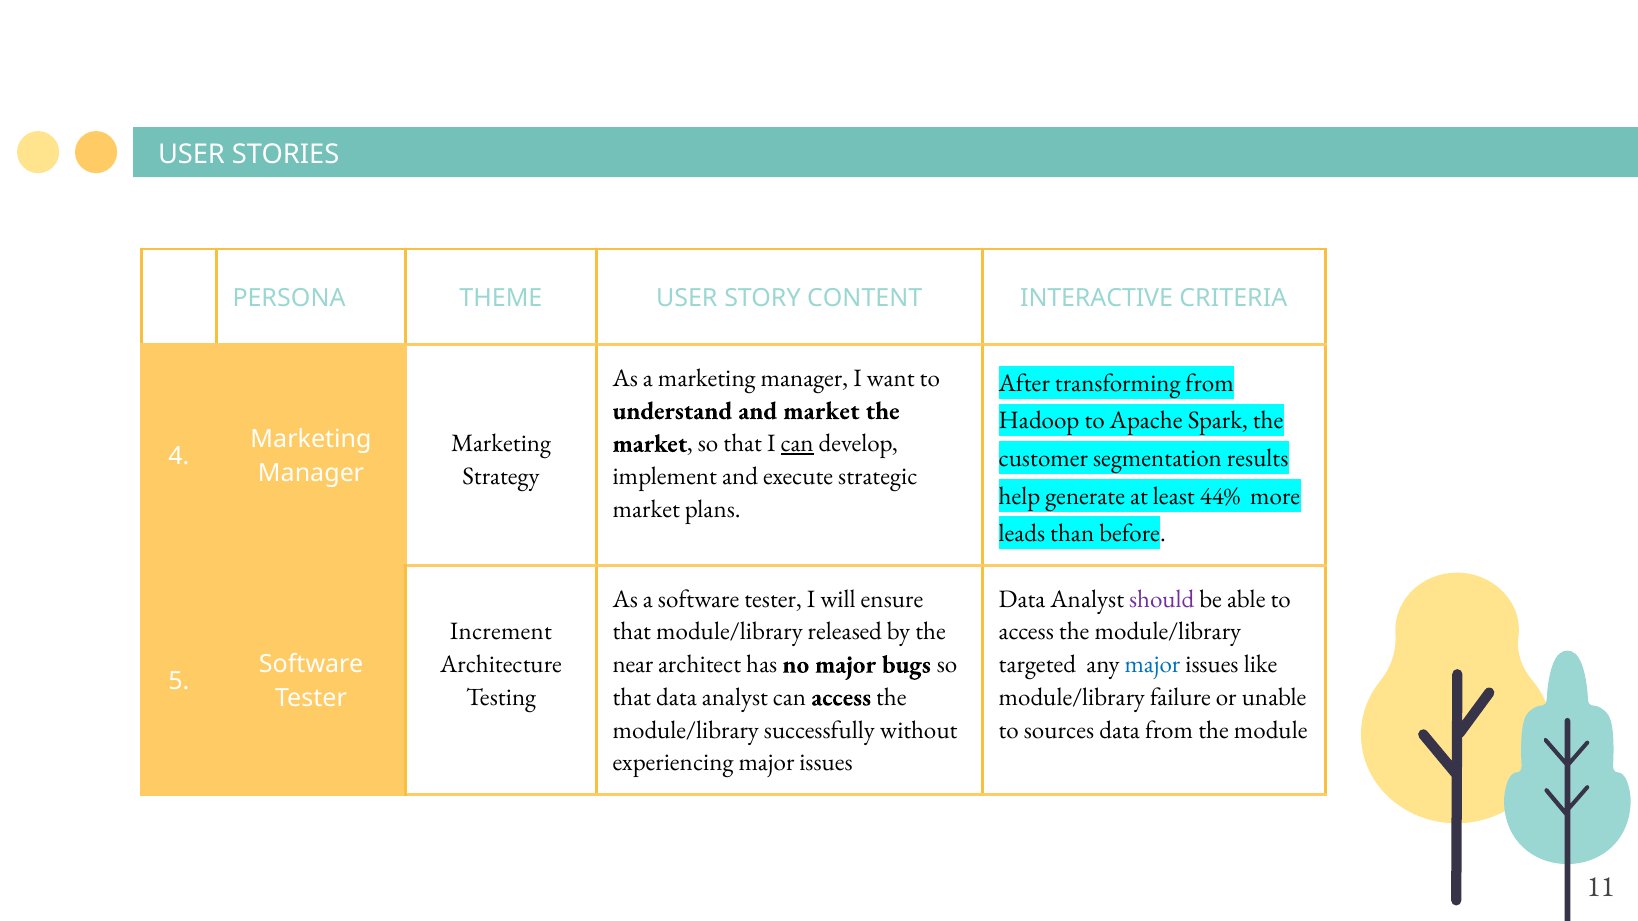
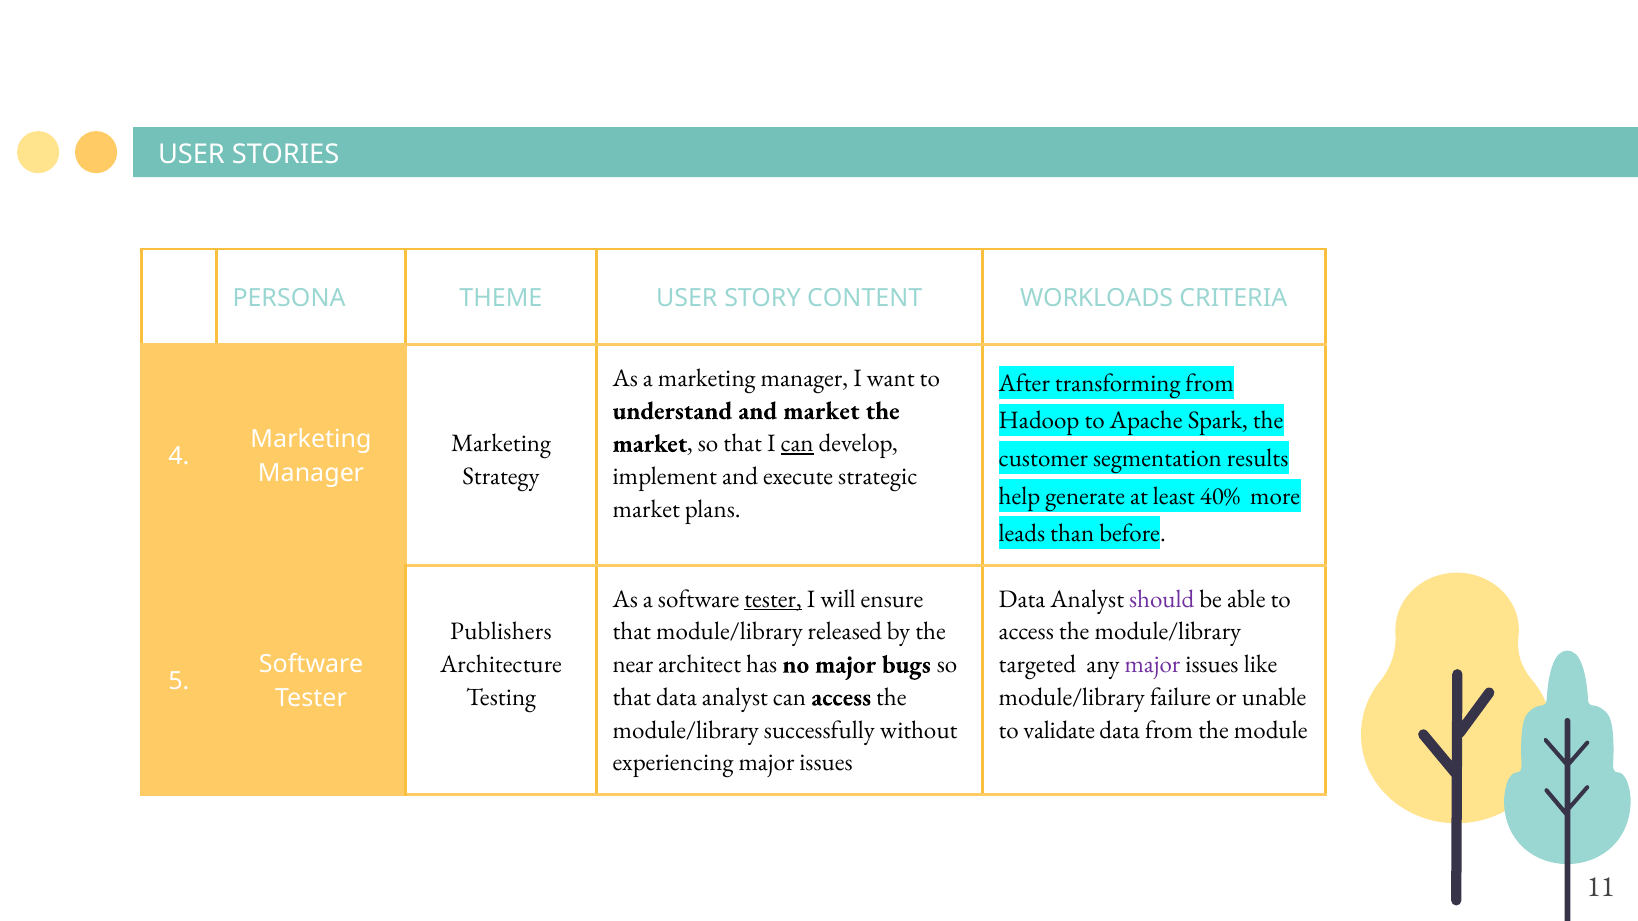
INTERACTIVE: INTERACTIVE -> WORKLOADS
44%: 44% -> 40%
tester at (773, 599) underline: none -> present
Increment: Increment -> Publishers
major at (1152, 665) colour: blue -> purple
sources: sources -> validate
